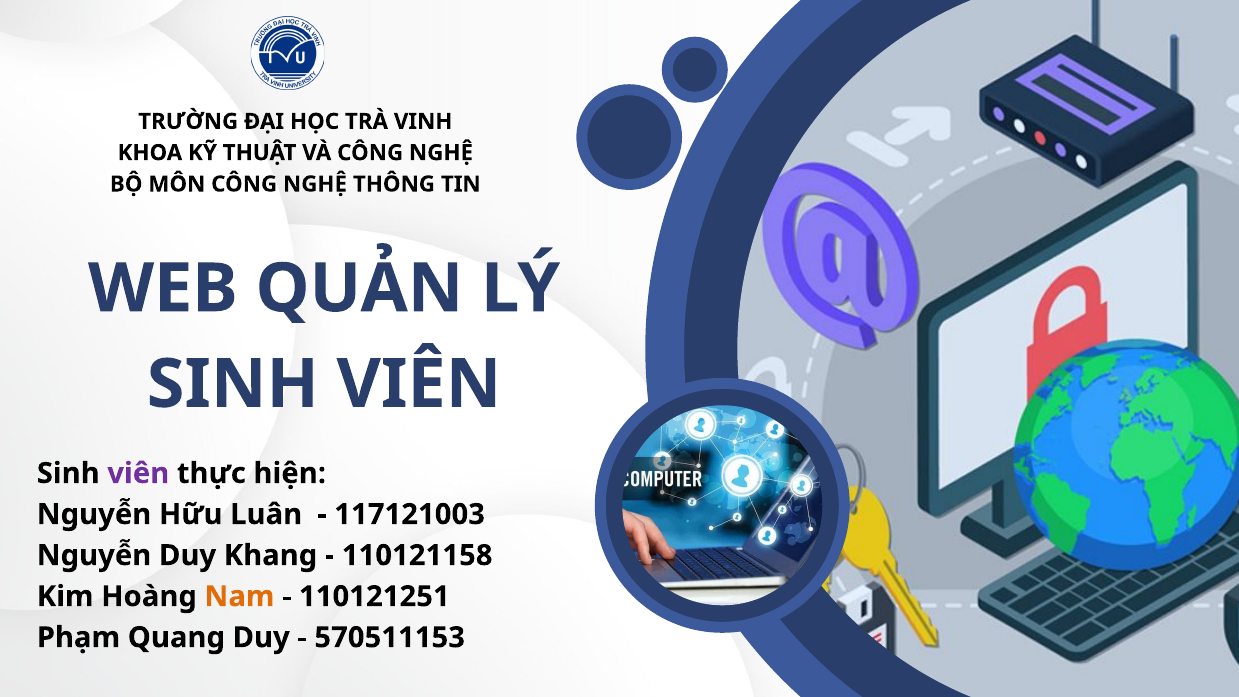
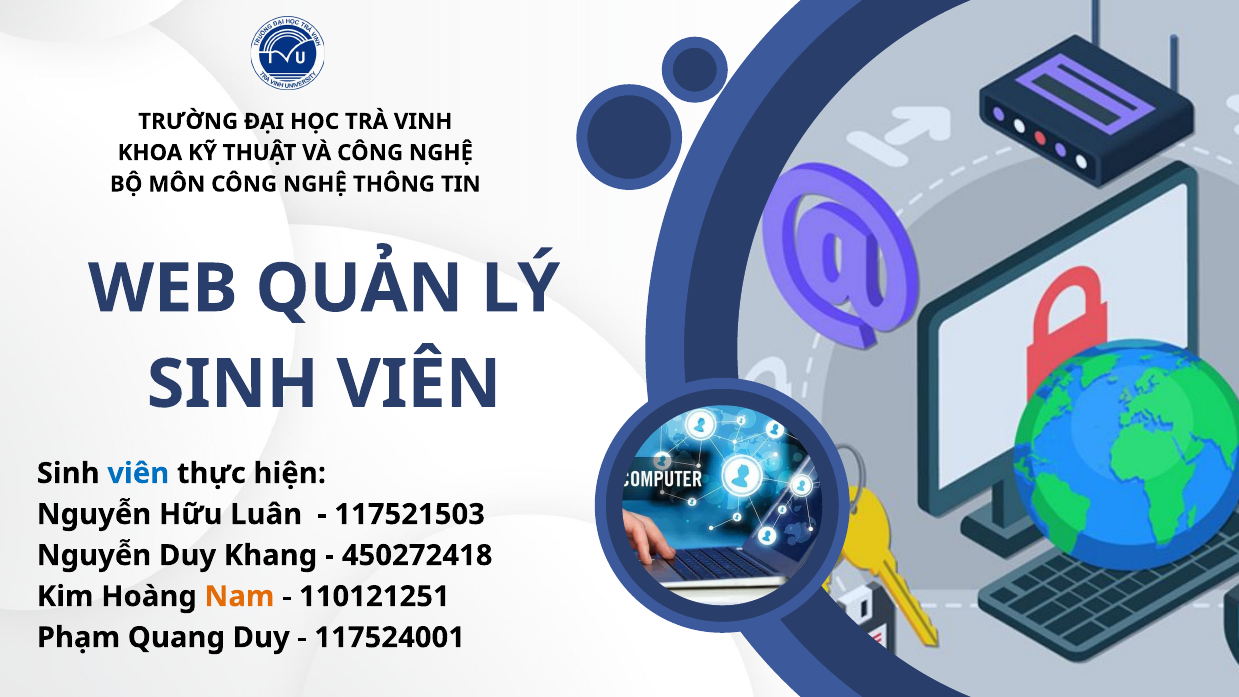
viên at (138, 473) colour: purple -> blue
117121003: 117121003 -> 117521503
110121158: 110121158 -> 450272418
570511153: 570511153 -> 117524001
